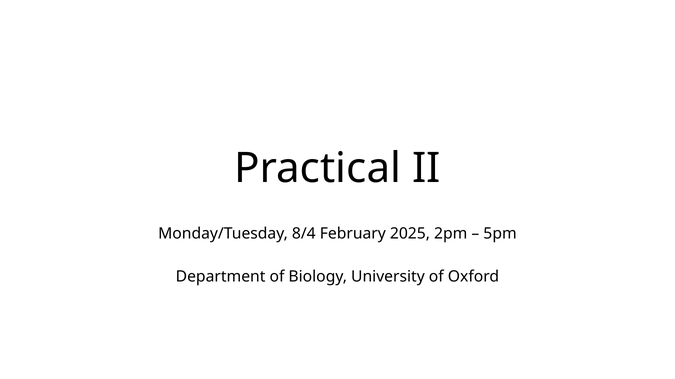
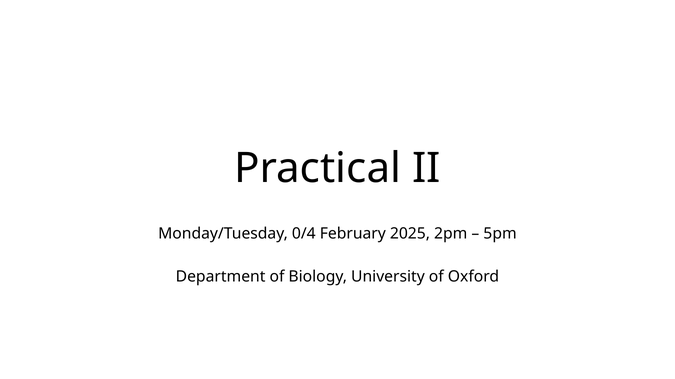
8/4: 8/4 -> 0/4
